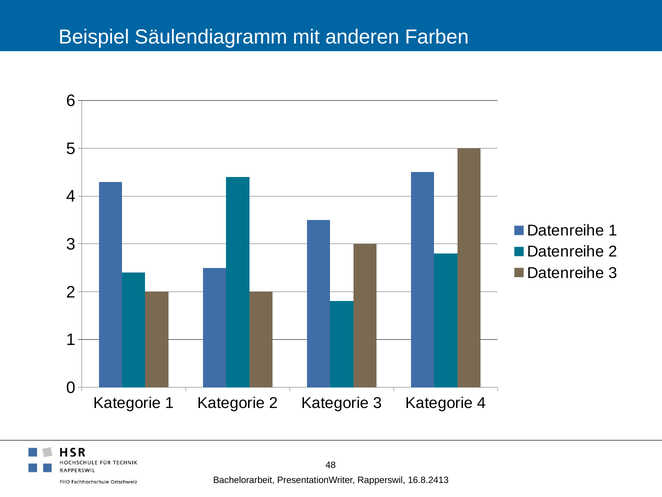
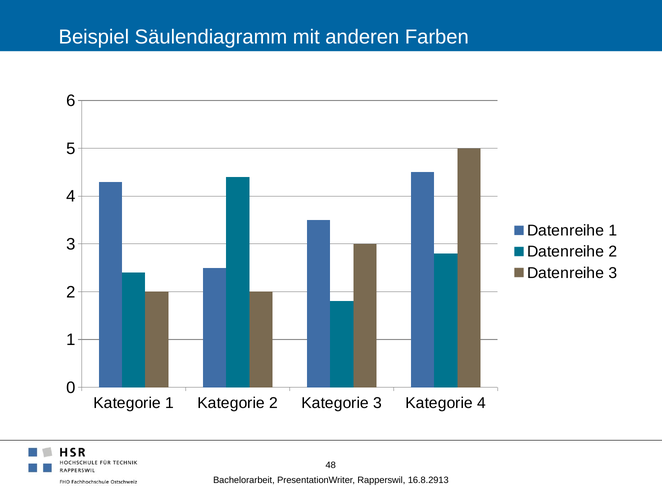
16.8.2413: 16.8.2413 -> 16.8.2913
